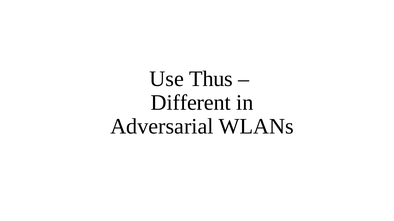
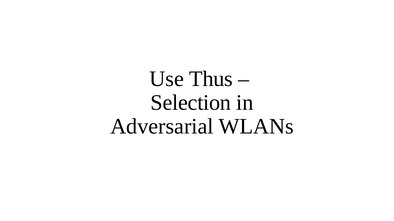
Different: Different -> Selection
